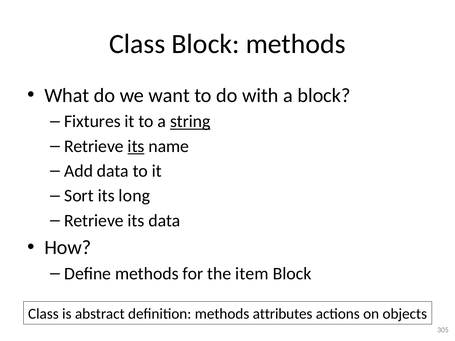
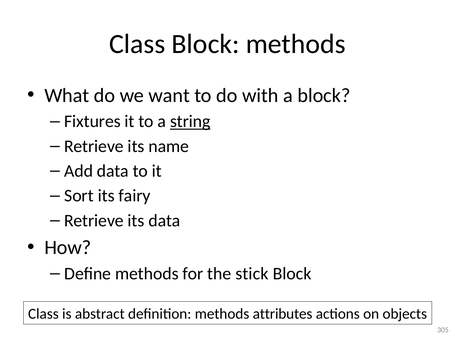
its at (136, 146) underline: present -> none
long: long -> fairy
item: item -> stick
